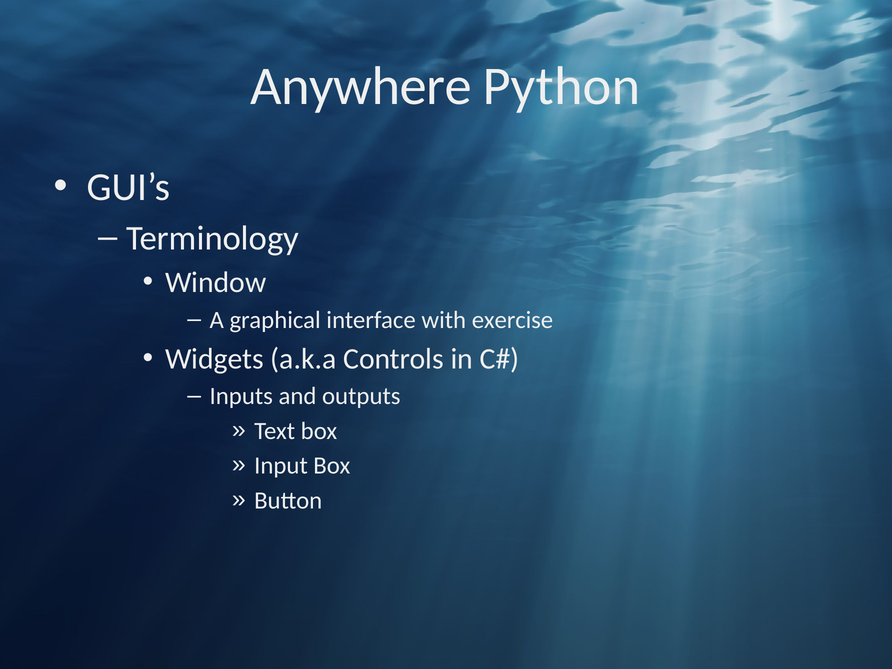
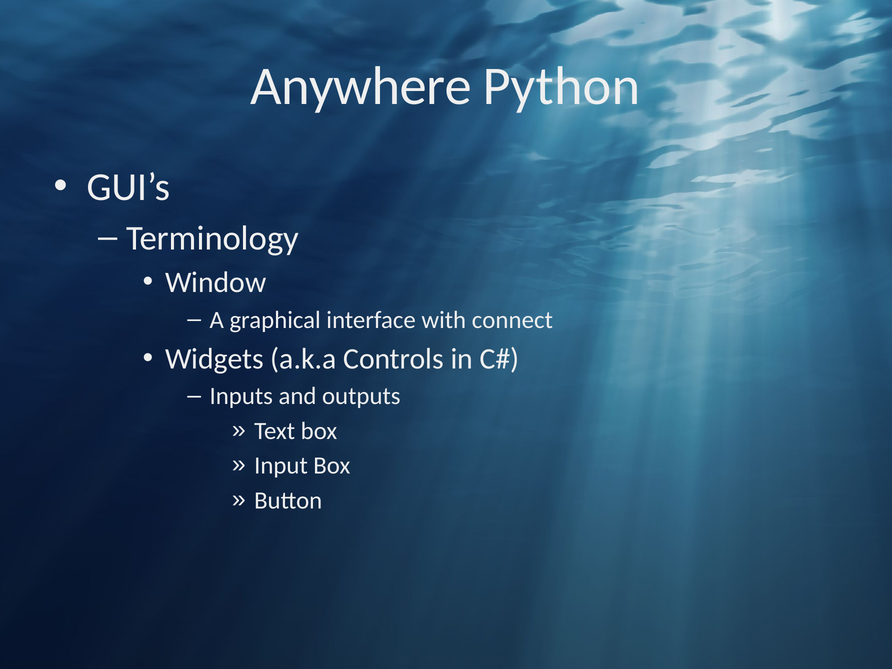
exercise: exercise -> connect
